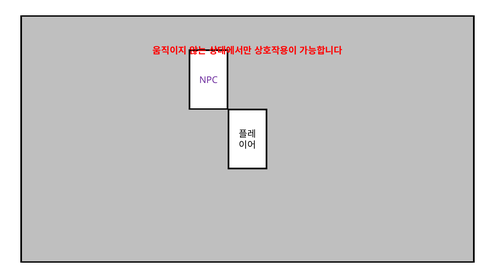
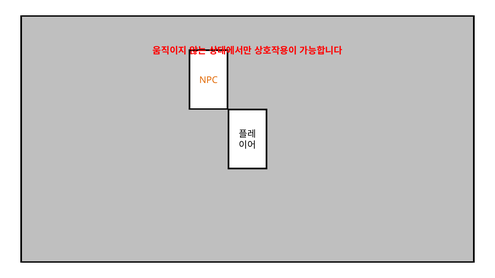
NPC colour: purple -> orange
